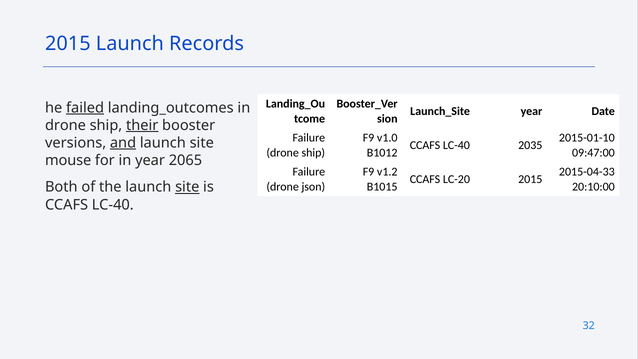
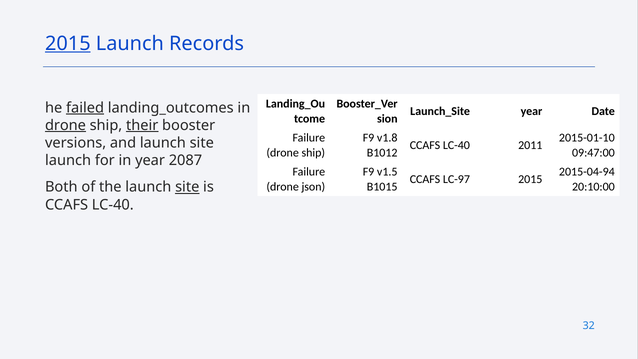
2015 at (68, 43) underline: none -> present
drone at (66, 125) underline: none -> present
v1.0: v1.0 -> v1.8
and underline: present -> none
2035: 2035 -> 2011
mouse at (68, 160): mouse -> launch
2065: 2065 -> 2087
v1.2: v1.2 -> v1.5
2015-04-33: 2015-04-33 -> 2015-04-94
LC-20: LC-20 -> LC-97
